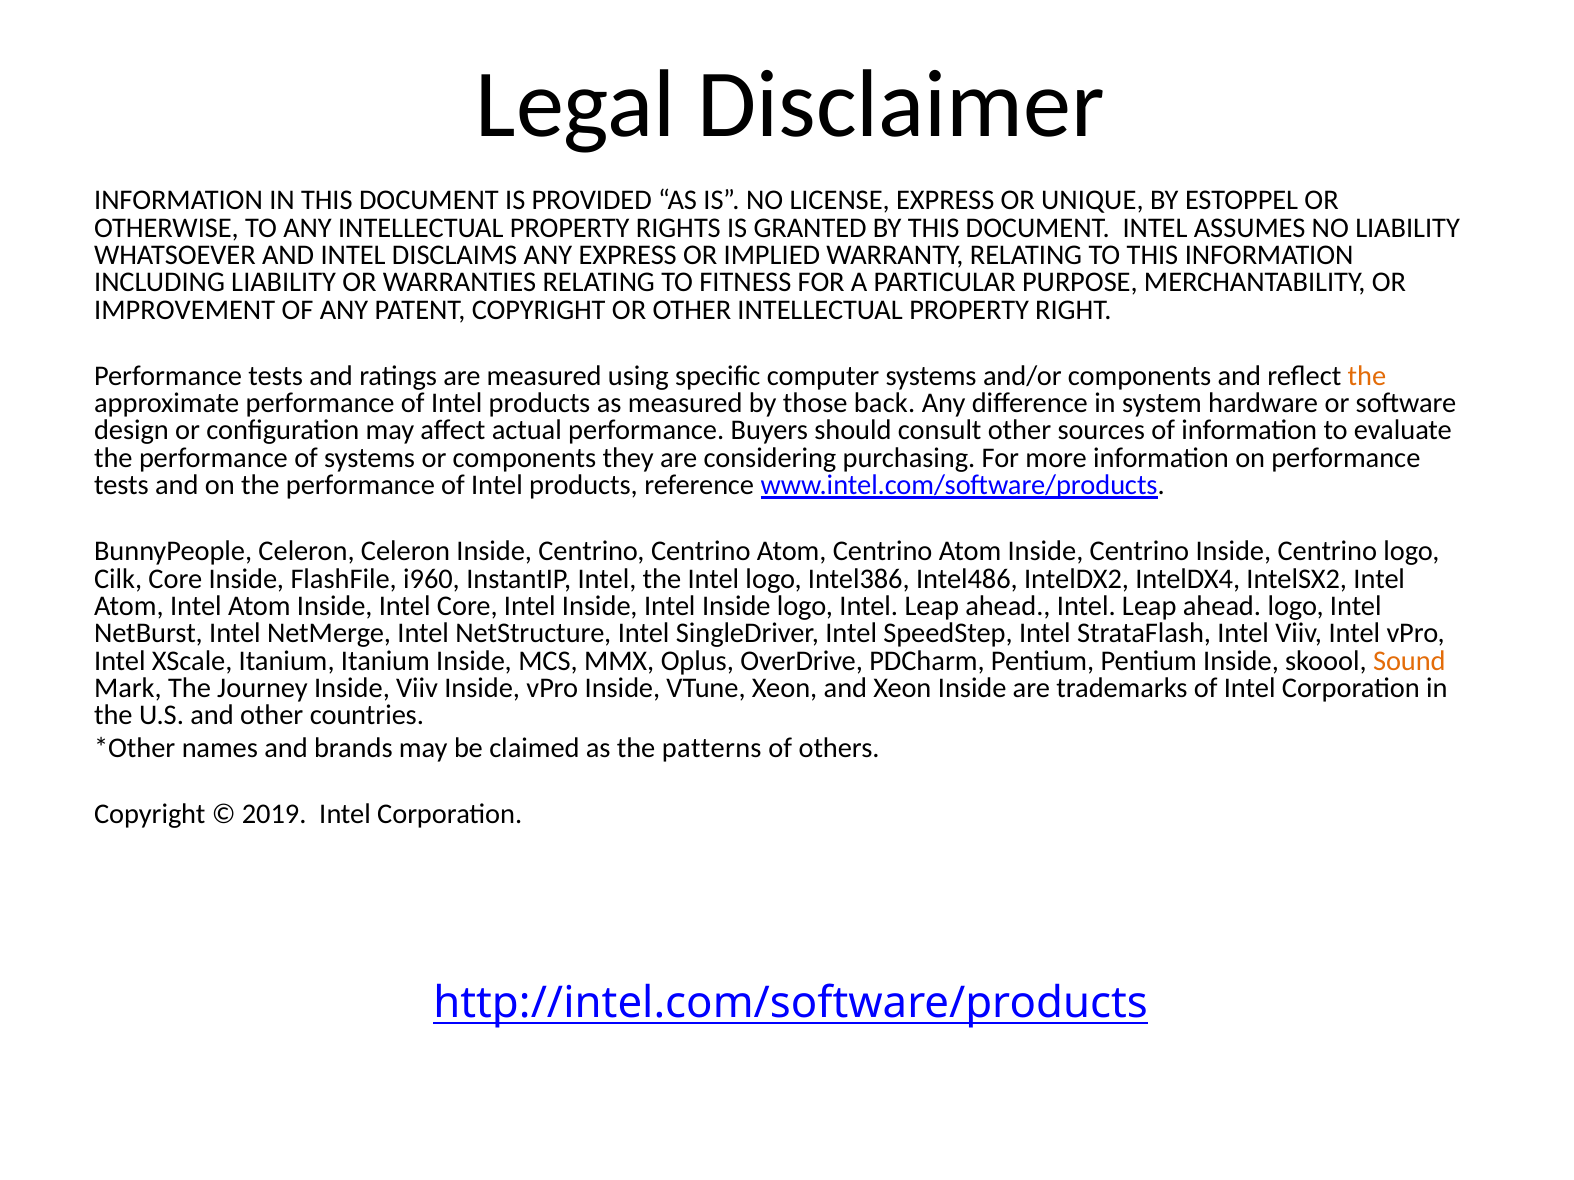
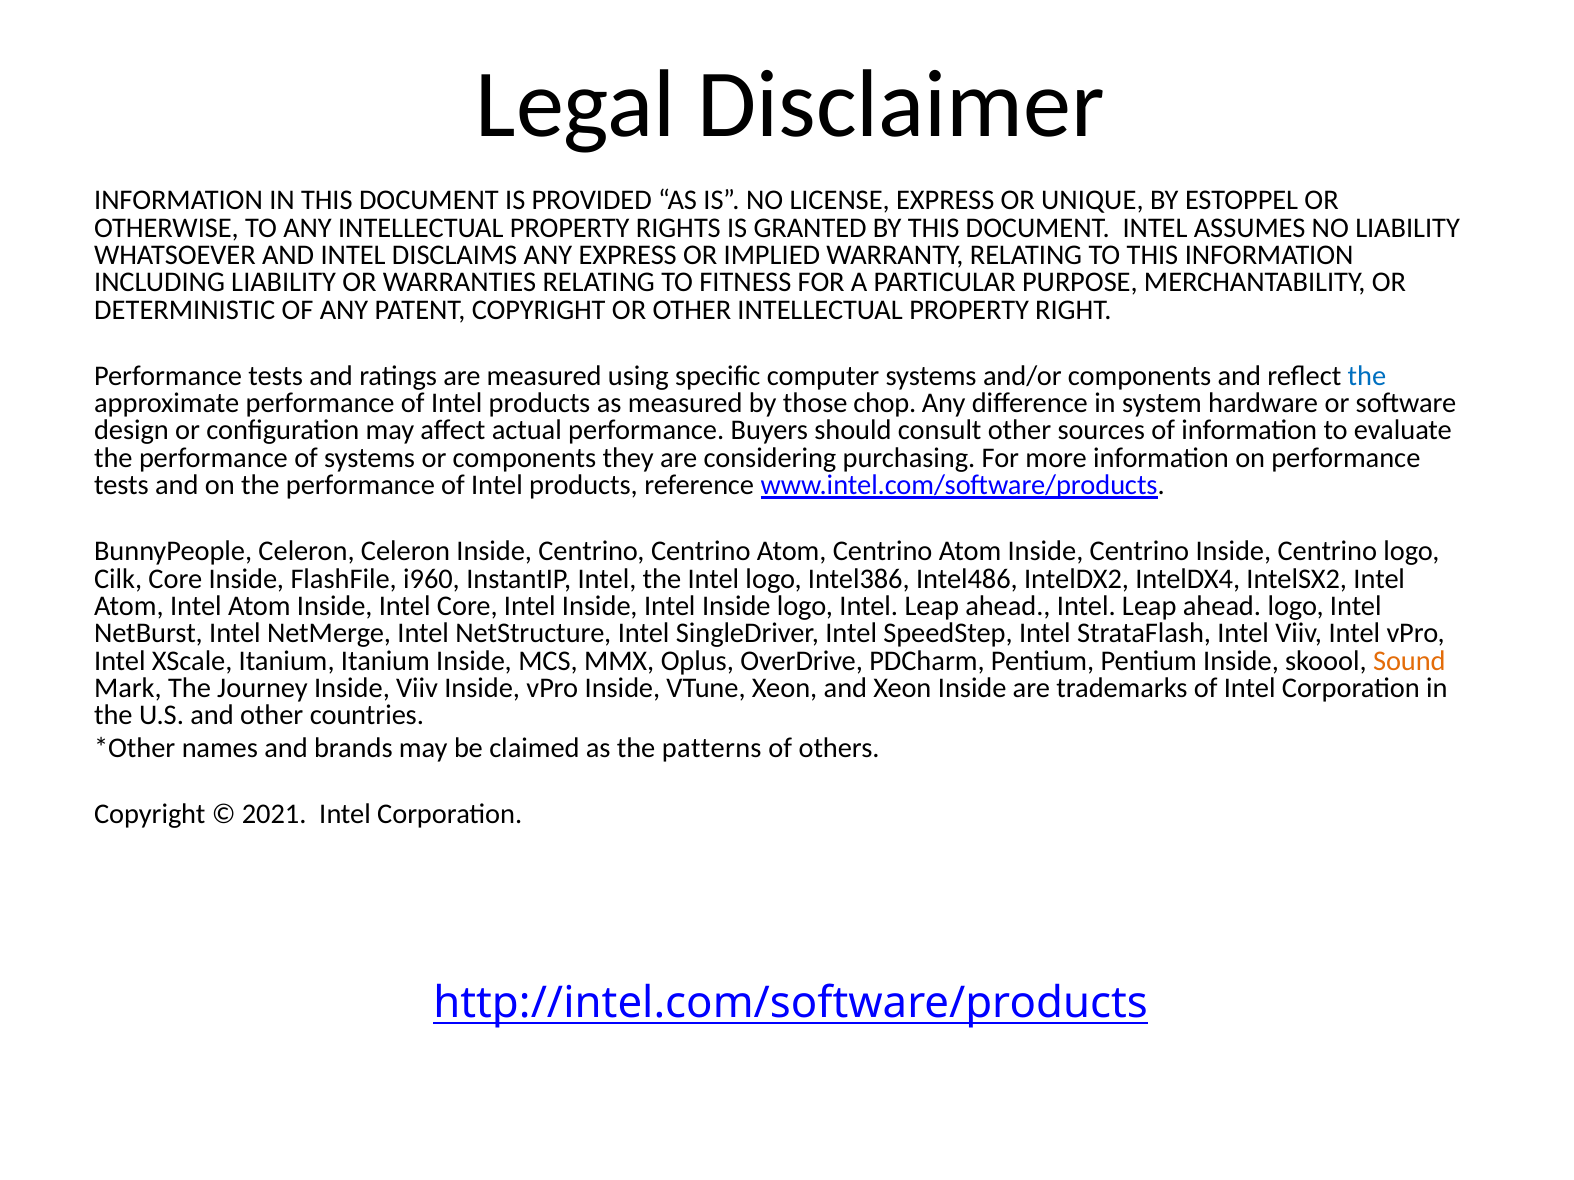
IMPROVEMENT: IMPROVEMENT -> DETERMINISTIC
the at (1367, 376) colour: orange -> blue
back: back -> chop
2019: 2019 -> 2021
